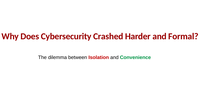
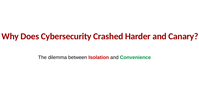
Formal: Formal -> Canary
